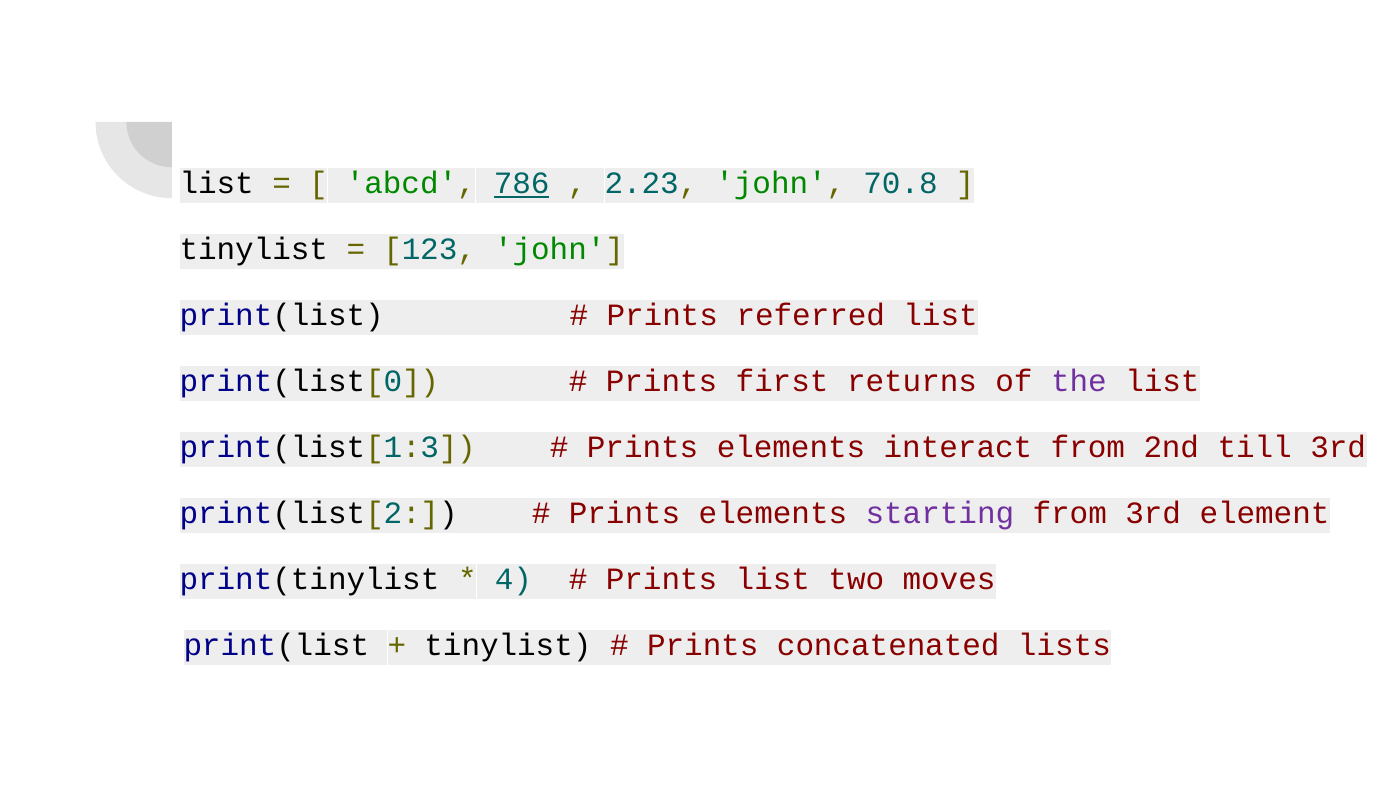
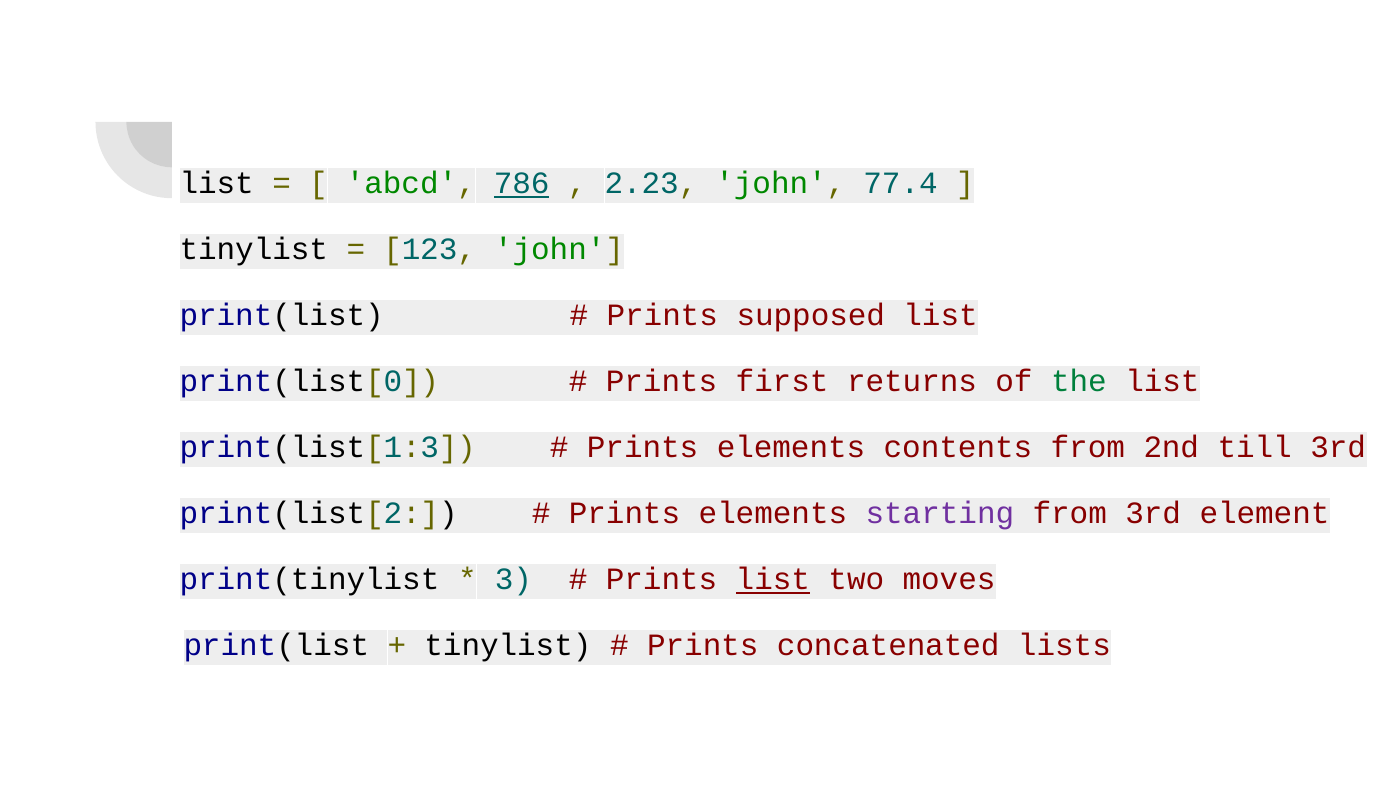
70.8: 70.8 -> 77.4
referred: referred -> supposed
the colour: purple -> green
interact: interact -> contents
4: 4 -> 3
list at (773, 580) underline: none -> present
